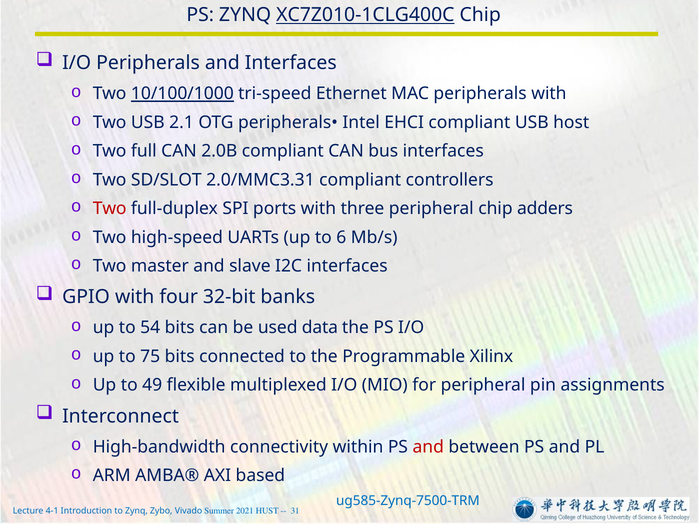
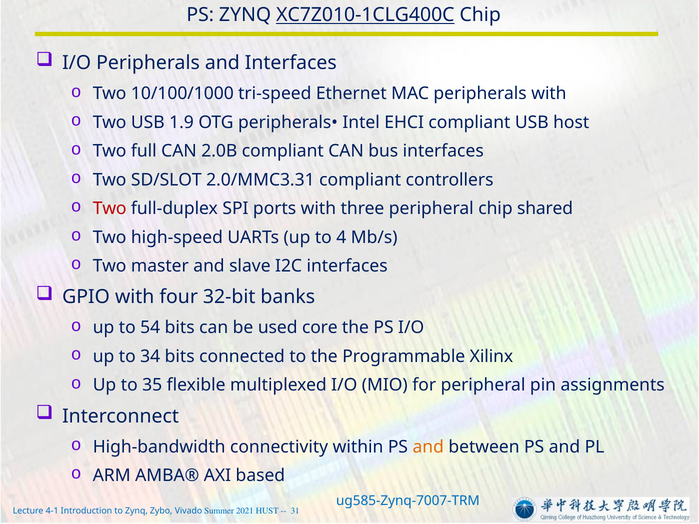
10/100/1000 underline: present -> none
2.1: 2.1 -> 1.9
adders: adders -> shared
6: 6 -> 4
data: data -> core
75: 75 -> 34
49: 49 -> 35
and at (428, 447) colour: red -> orange
ug585-Zynq-7500-TRM: ug585-Zynq-7500-TRM -> ug585-Zynq-7007-TRM
